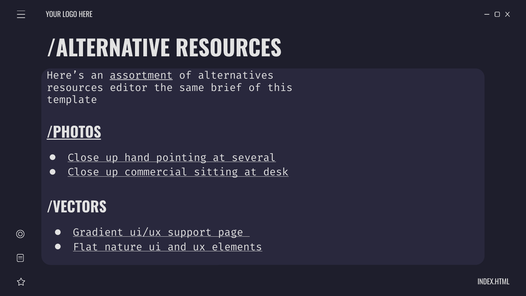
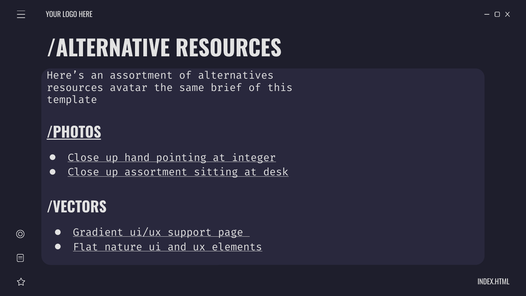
assortment at (141, 75) underline: present -> none
editor: editor -> avatar
several: several -> integer
up commercial: commercial -> assortment
